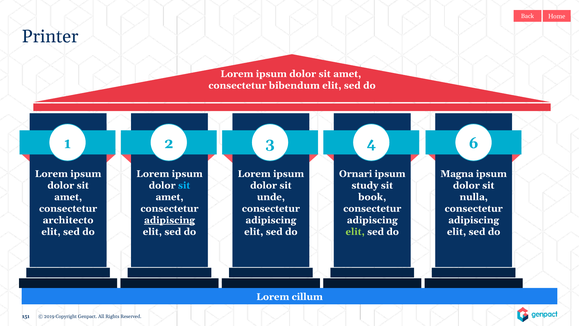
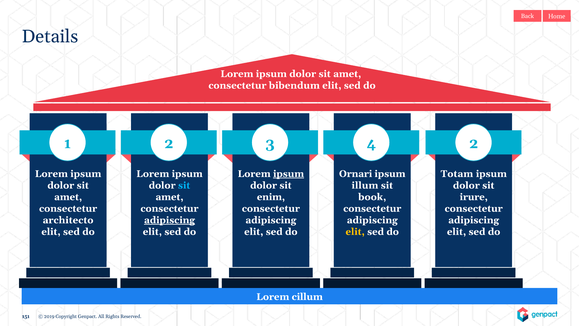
Printer: Printer -> Details
4 6: 6 -> 2
ipsum at (289, 174) underline: none -> present
Magna: Magna -> Totam
study: study -> illum
unde: unde -> enim
nulla: nulla -> irure
elit at (355, 231) colour: light green -> yellow
